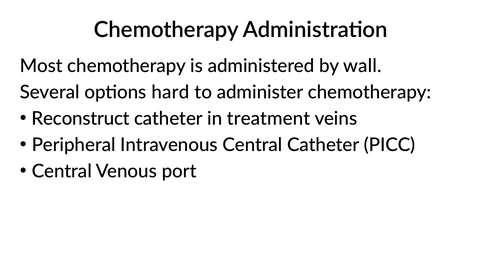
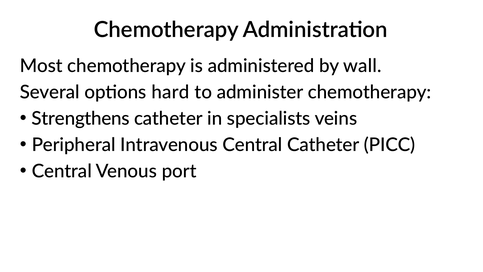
Reconstruct: Reconstruct -> Strengthens
treatment: treatment -> specialists
